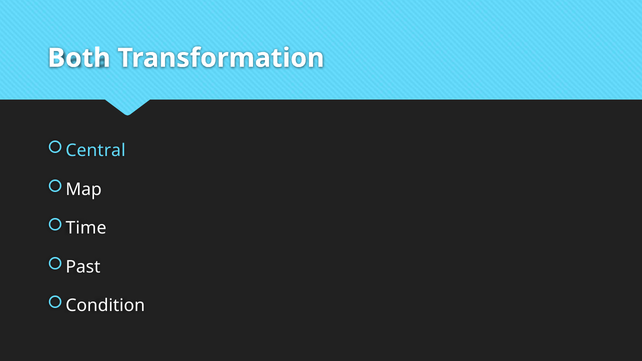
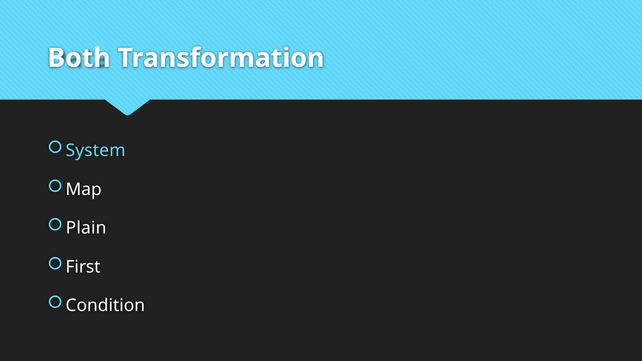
Central: Central -> System
Time: Time -> Plain
Past: Past -> First
